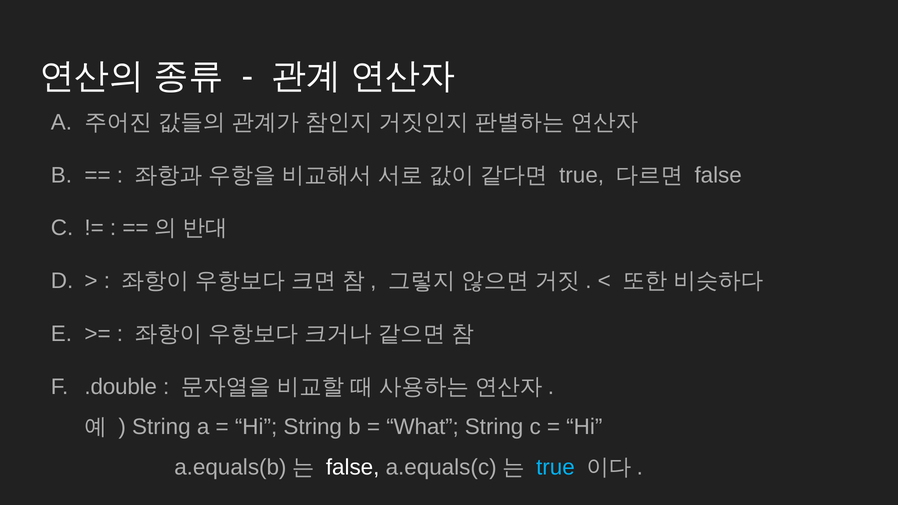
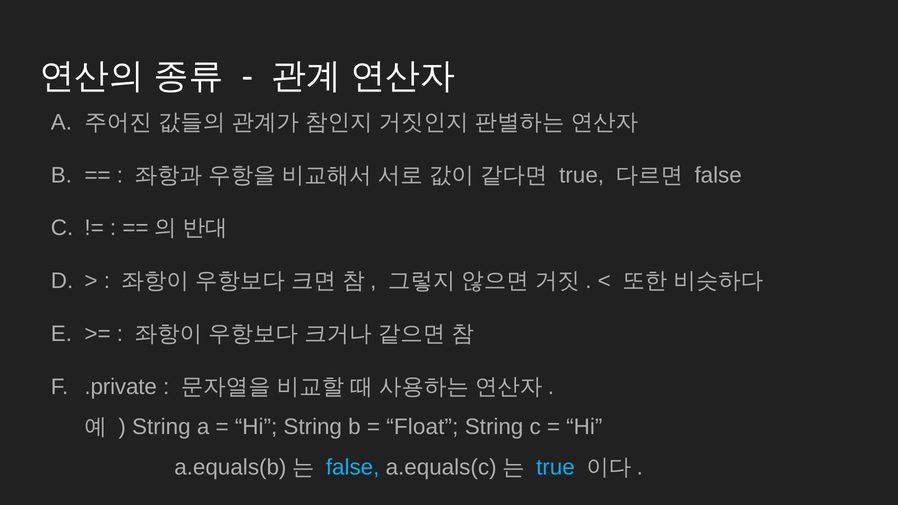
.double: .double -> .private
What: What -> Float
false at (353, 468) colour: white -> light blue
